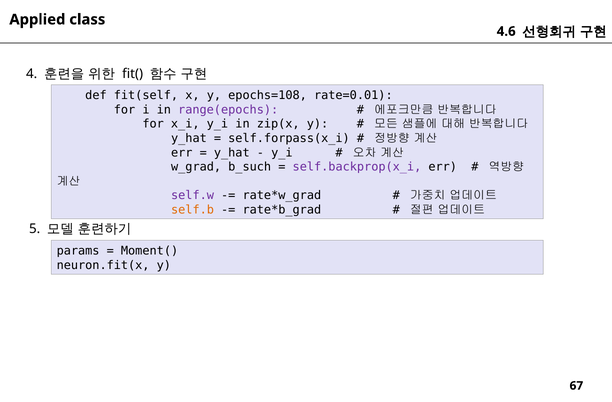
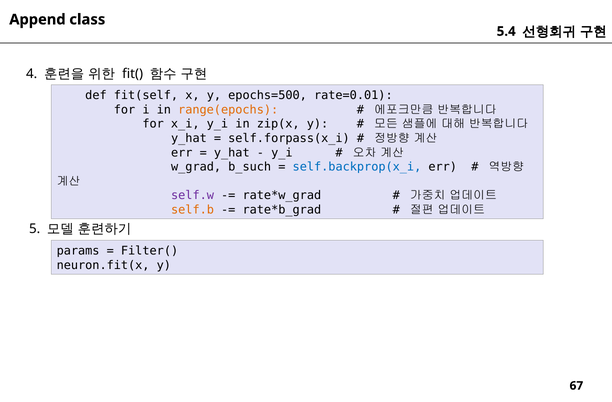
Applied: Applied -> Append
4.6: 4.6 -> 5.4
epochs=108: epochs=108 -> epochs=500
range(epochs colour: purple -> orange
self.backprop(x_i colour: purple -> blue
Moment(: Moment( -> Filter(
